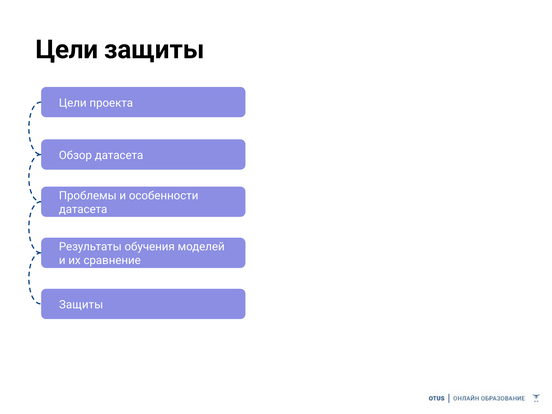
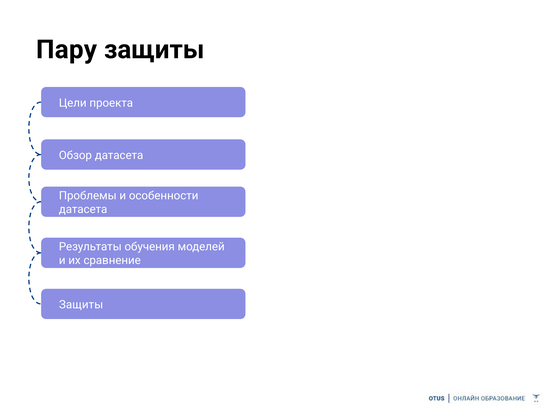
Цели at (67, 50): Цели -> Пару
